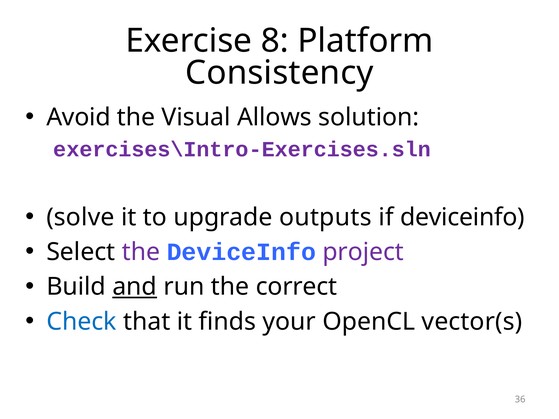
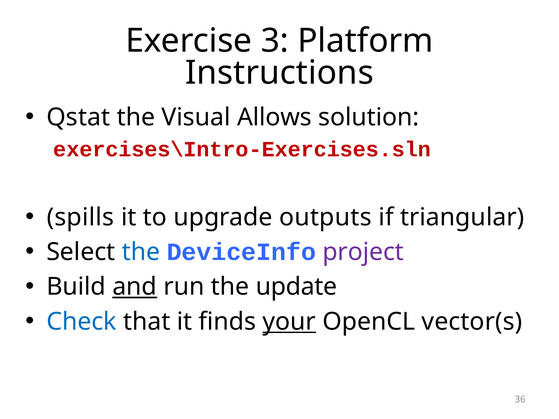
8: 8 -> 3
Consistency: Consistency -> Instructions
Avoid: Avoid -> Qstat
exercises\Intro-Exercises.sln colour: purple -> red
solve: solve -> spills
if deviceinfo: deviceinfo -> triangular
the at (141, 252) colour: purple -> blue
correct: correct -> update
your underline: none -> present
